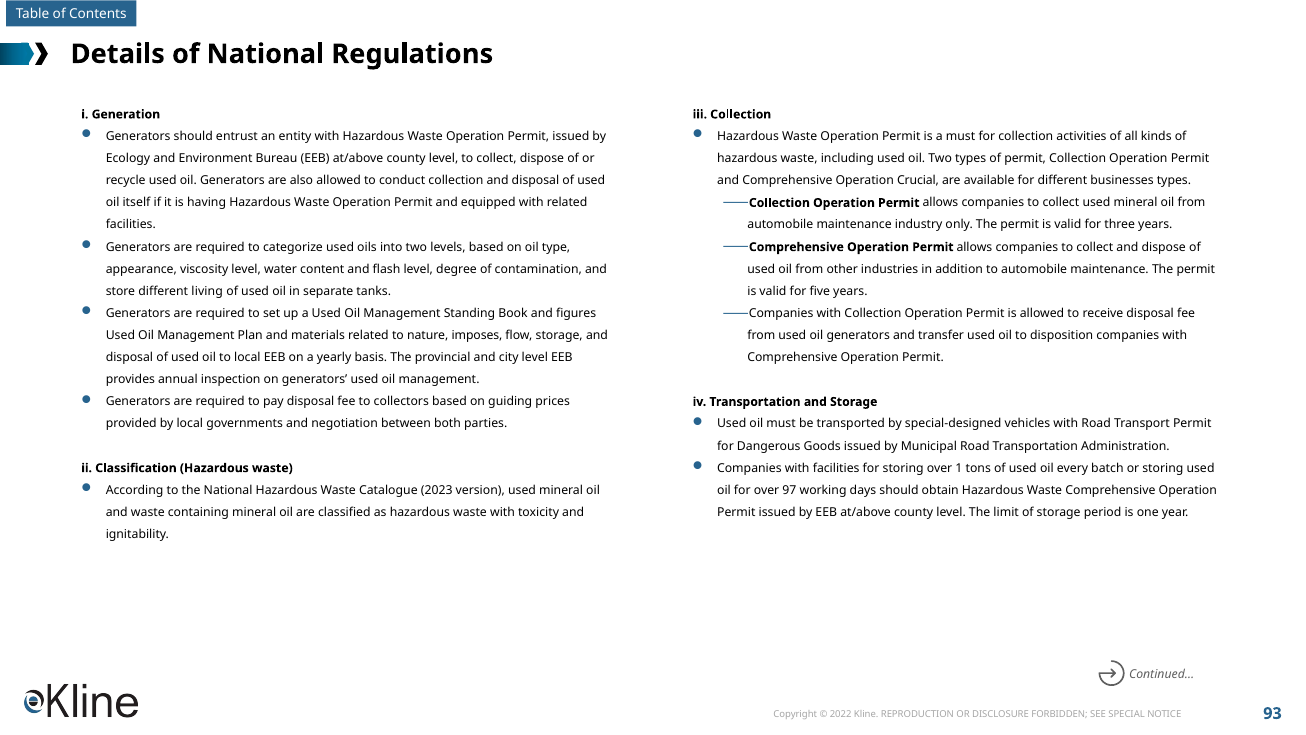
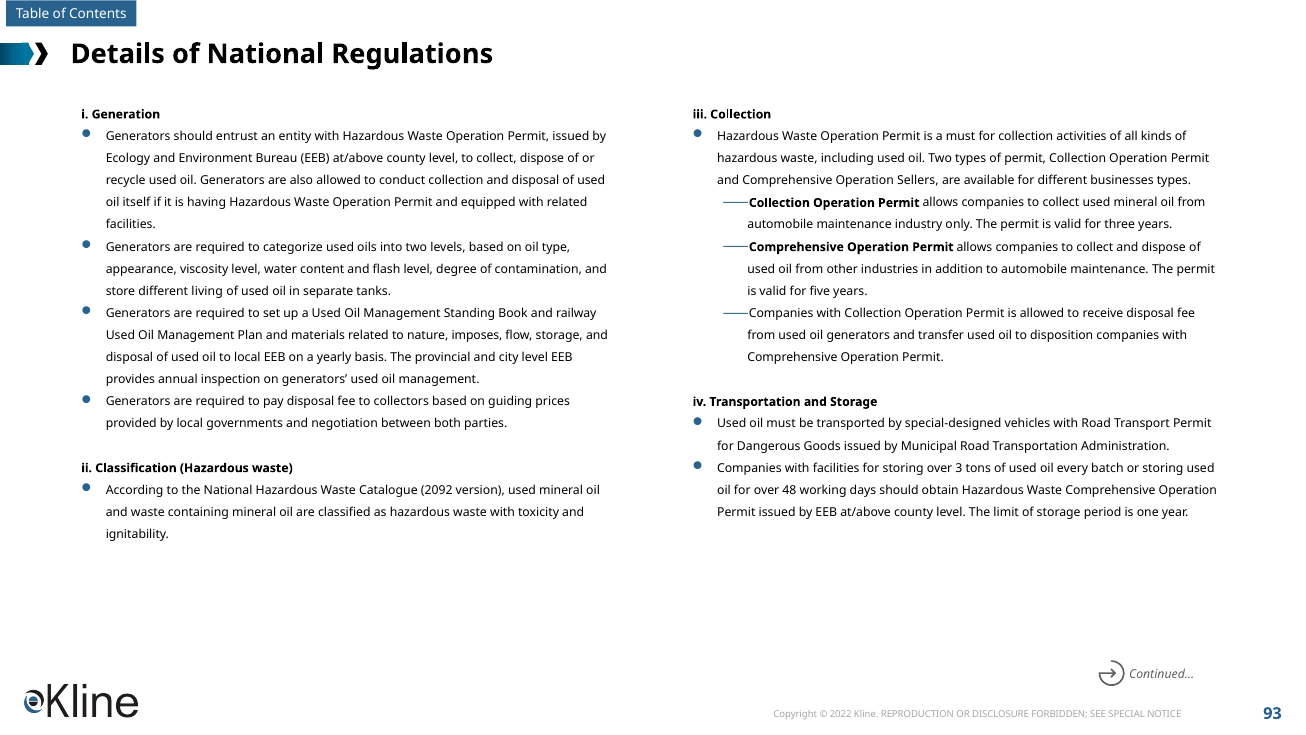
Crucial: Crucial -> Sellers
figures: figures -> railway
1: 1 -> 3
2023: 2023 -> 2092
97: 97 -> 48
